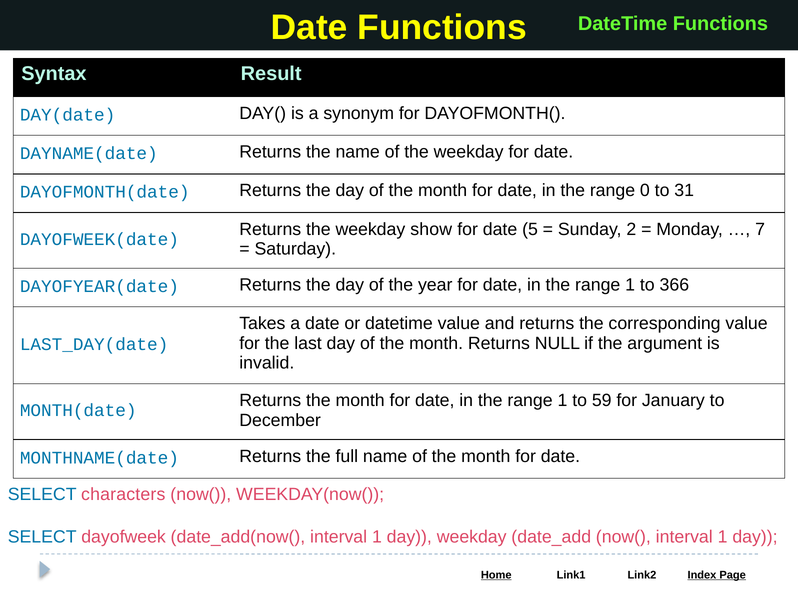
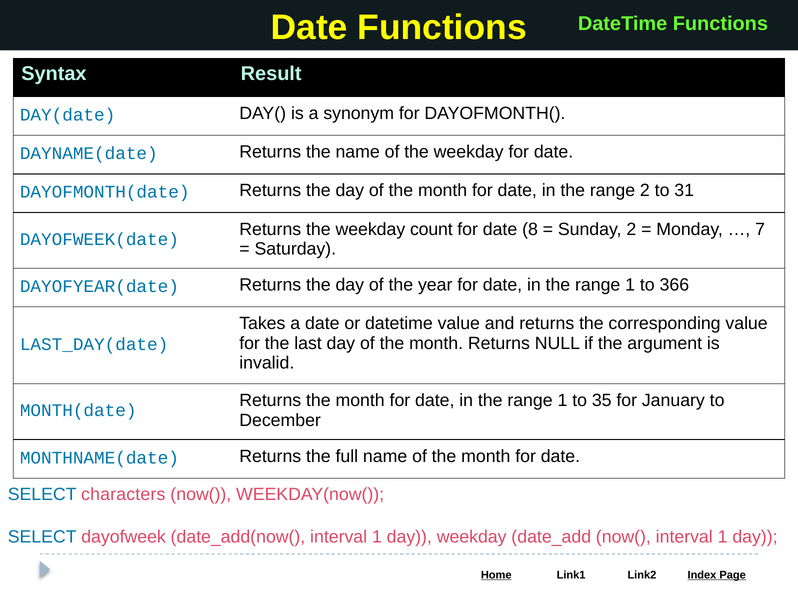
range 0: 0 -> 2
show: show -> count
5: 5 -> 8
59: 59 -> 35
